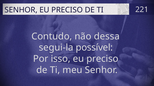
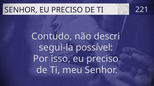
dessa: dessa -> descri
